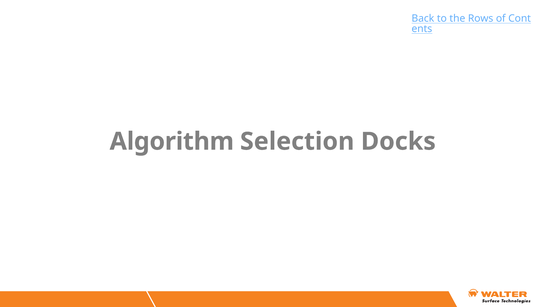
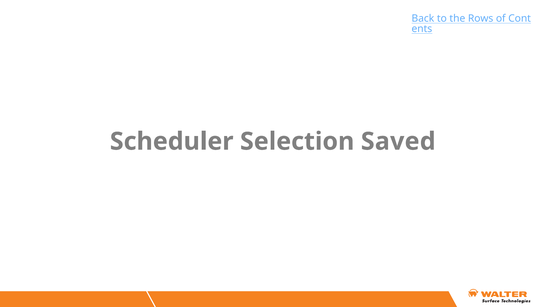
Algorithm: Algorithm -> Scheduler
Docks: Docks -> Saved
